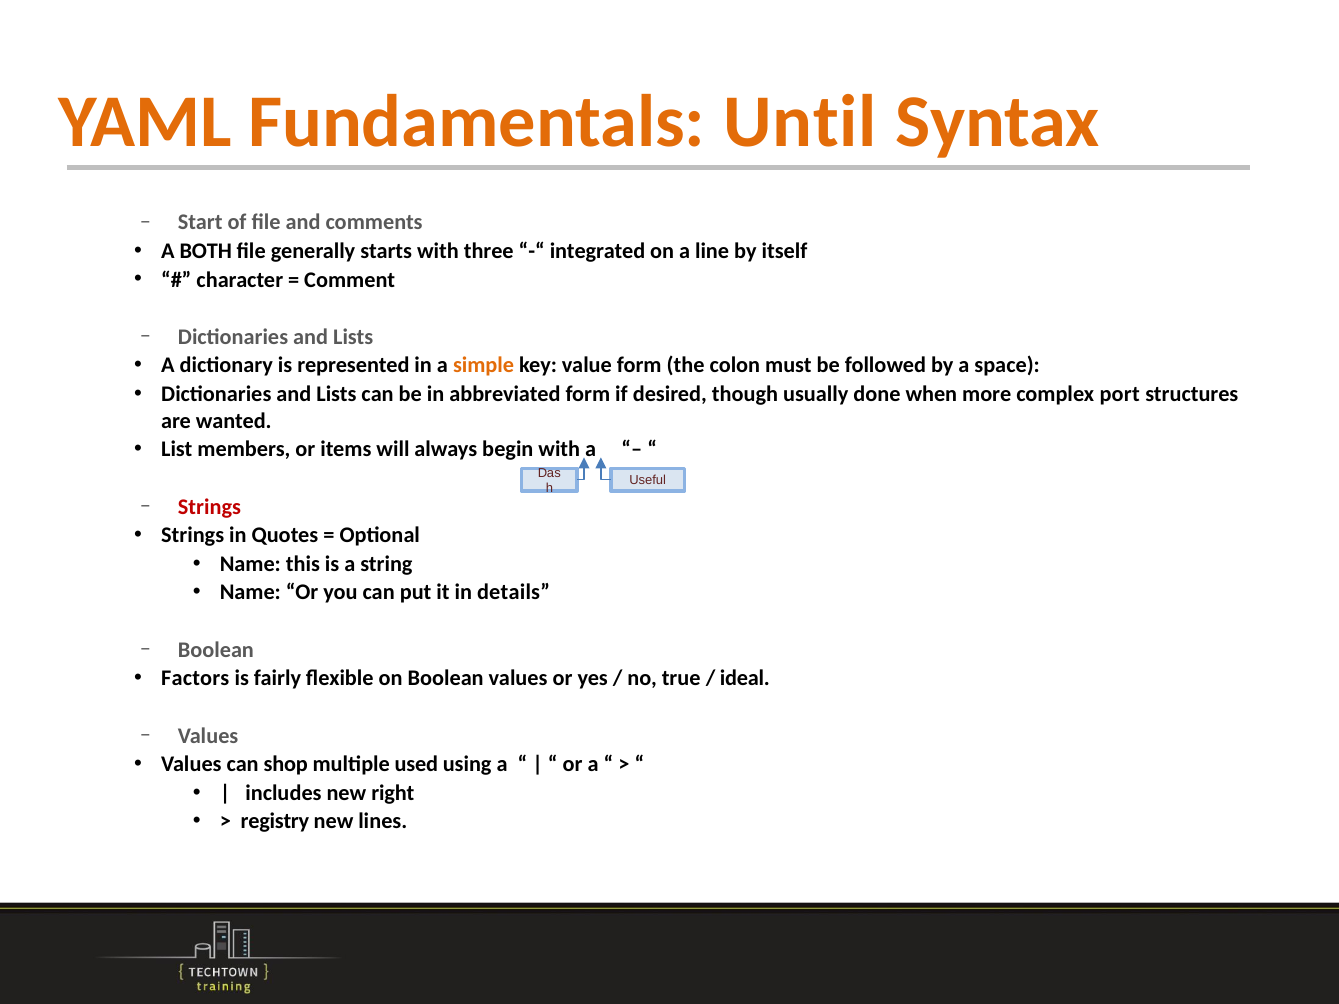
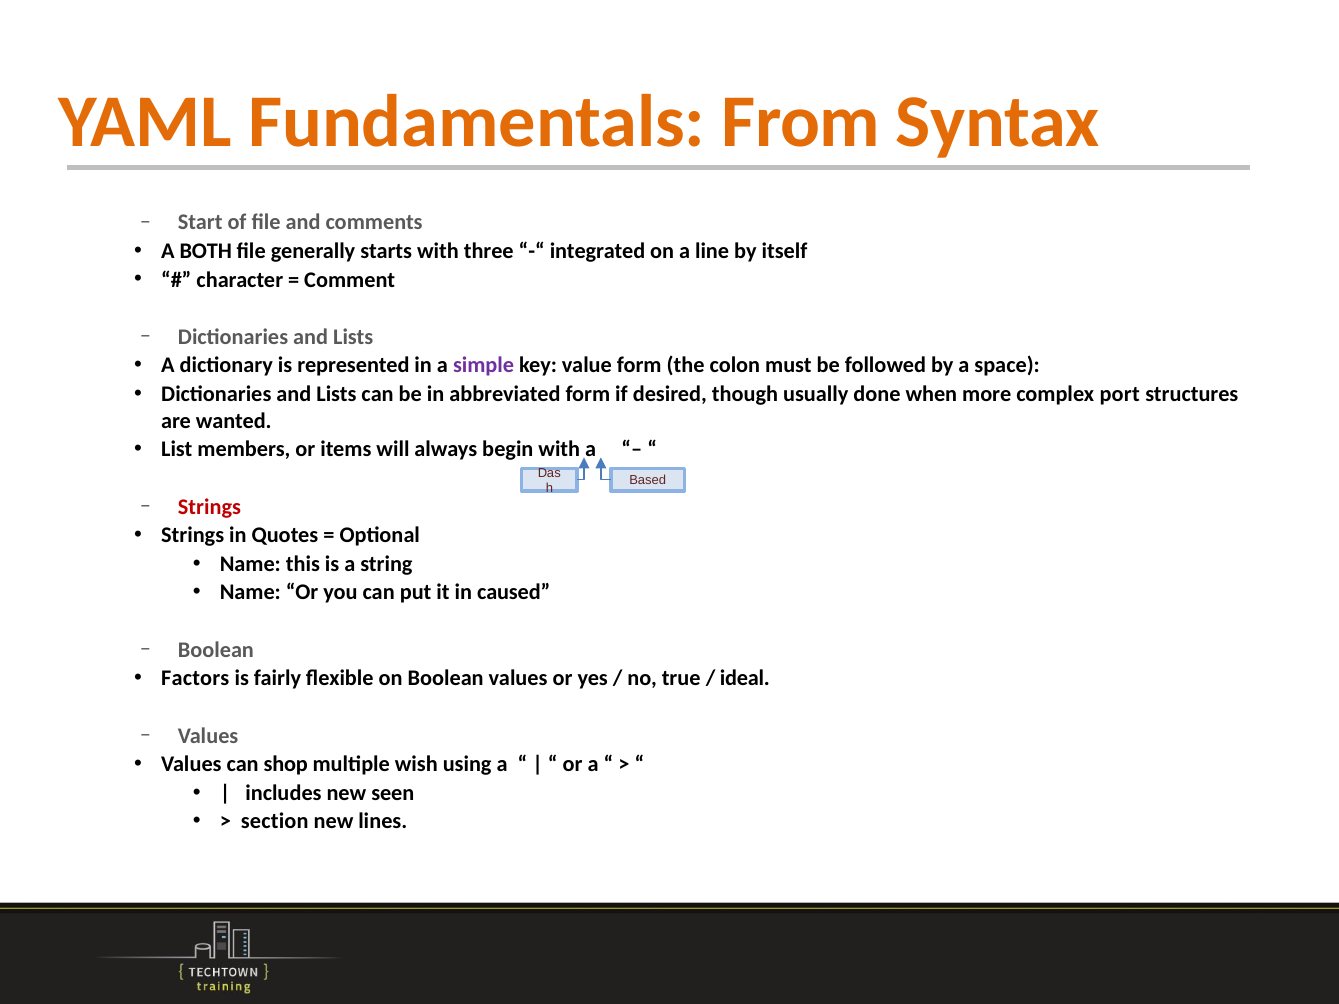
Until: Until -> From
simple colour: orange -> purple
Useful: Useful -> Based
details: details -> caused
used: used -> wish
right: right -> seen
registry: registry -> section
